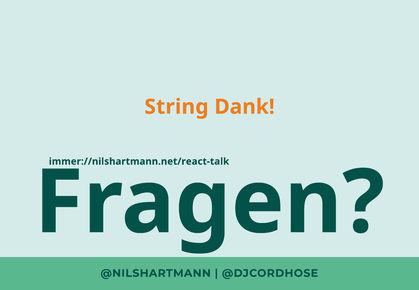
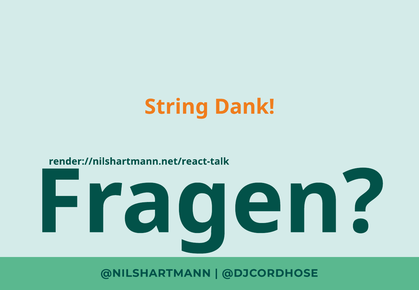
immer://nilshartmann.net/react-talk: immer://nilshartmann.net/react-talk -> render://nilshartmann.net/react-talk
